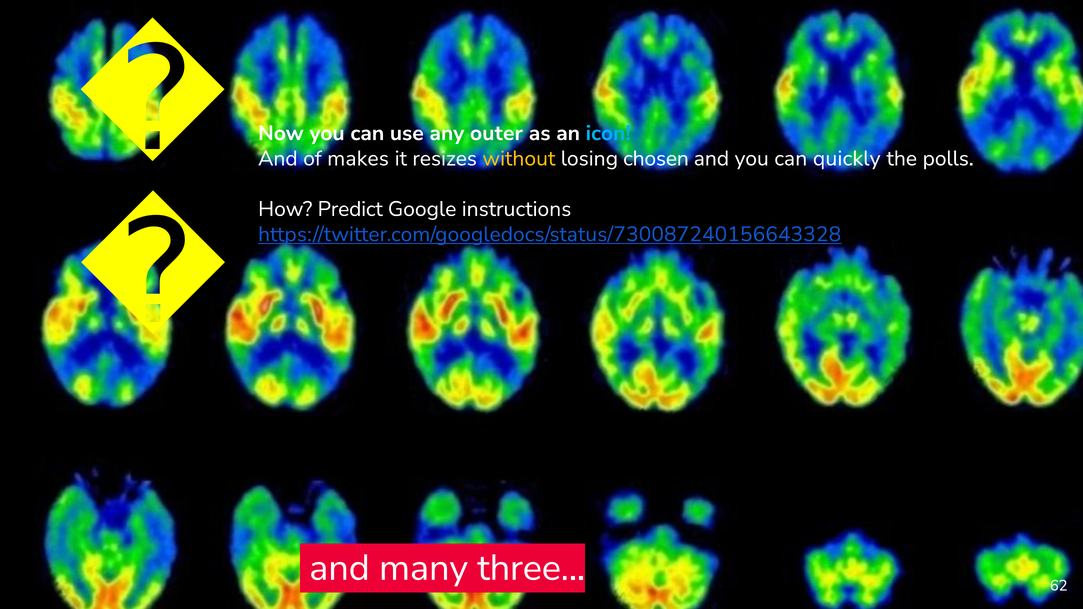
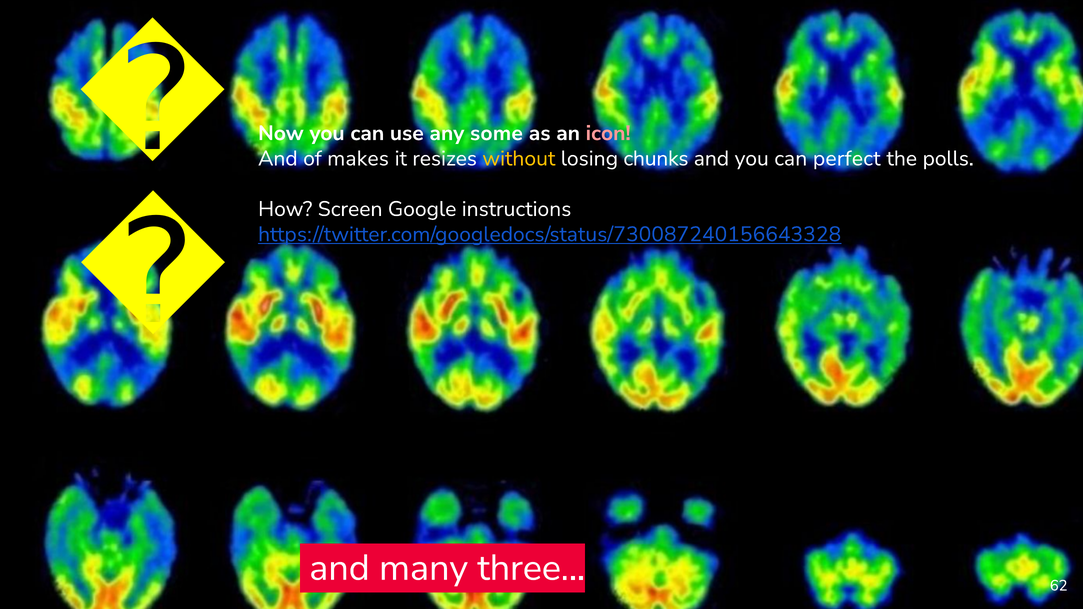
outer: outer -> some
icon colour: light blue -> pink
chosen: chosen -> chunks
quickly: quickly -> perfect
Predict: Predict -> Screen
